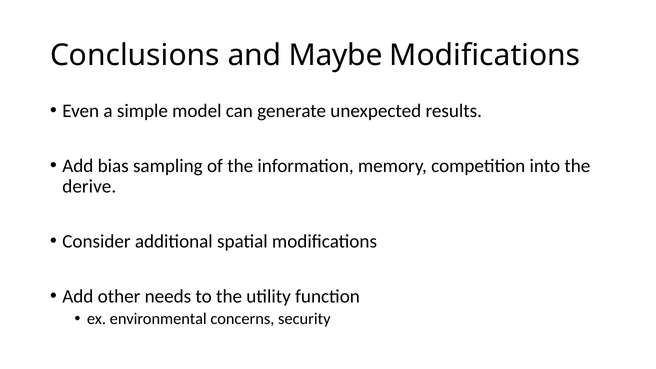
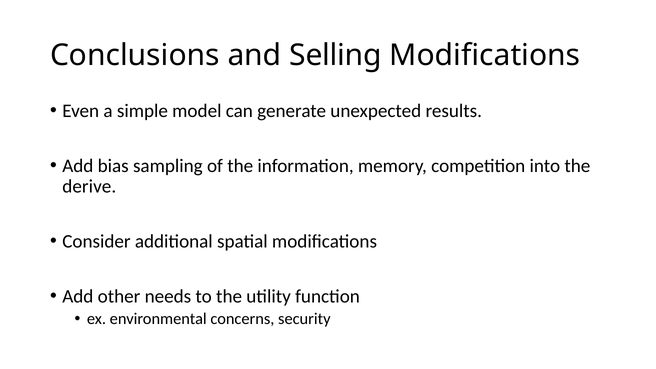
Maybe: Maybe -> Selling
